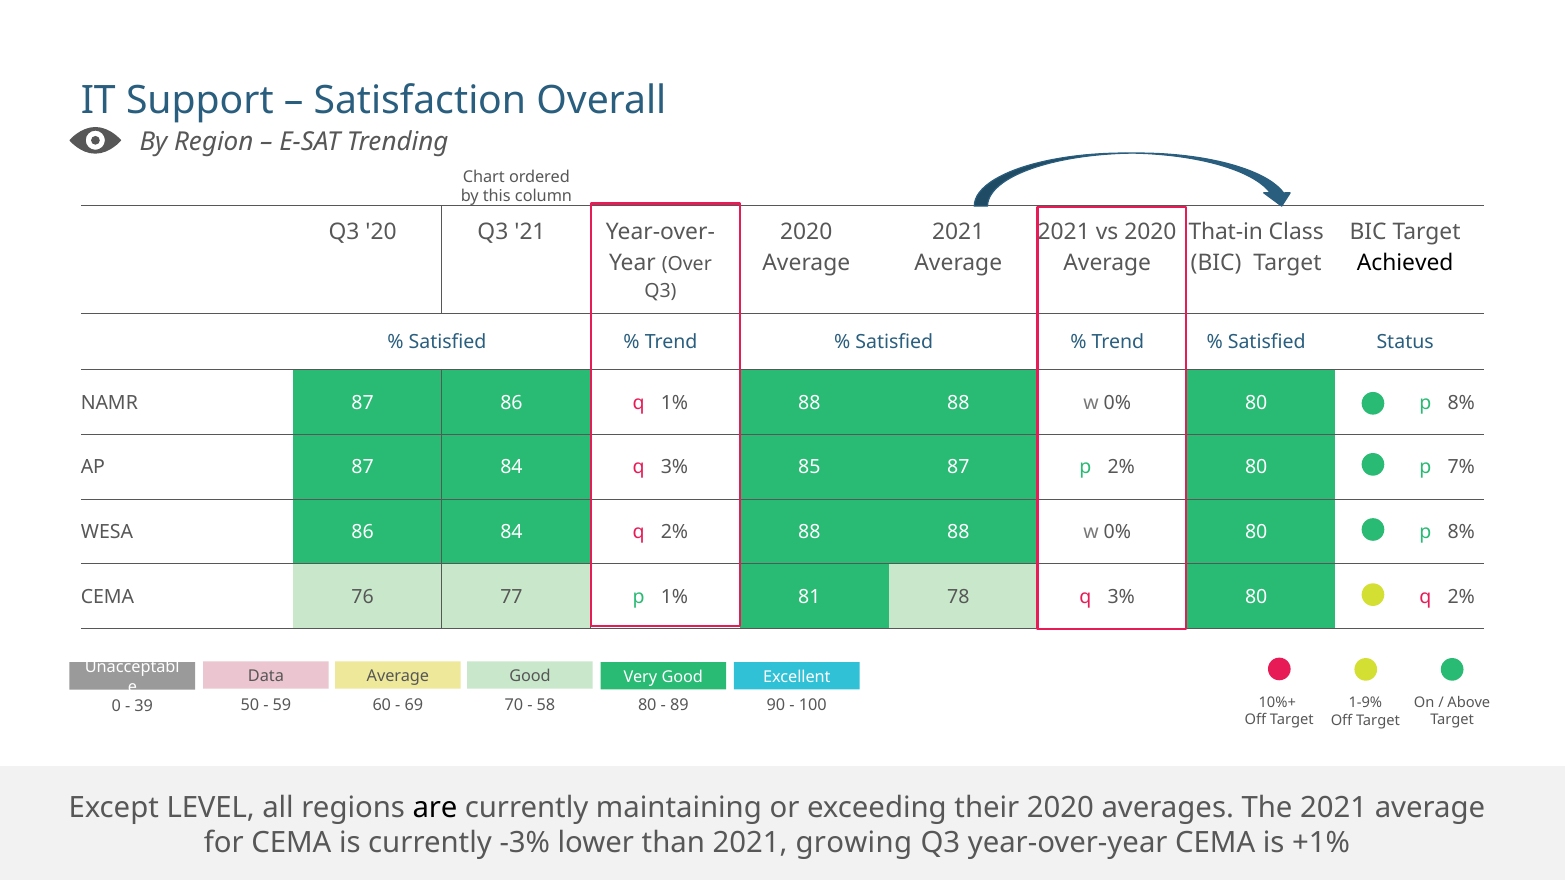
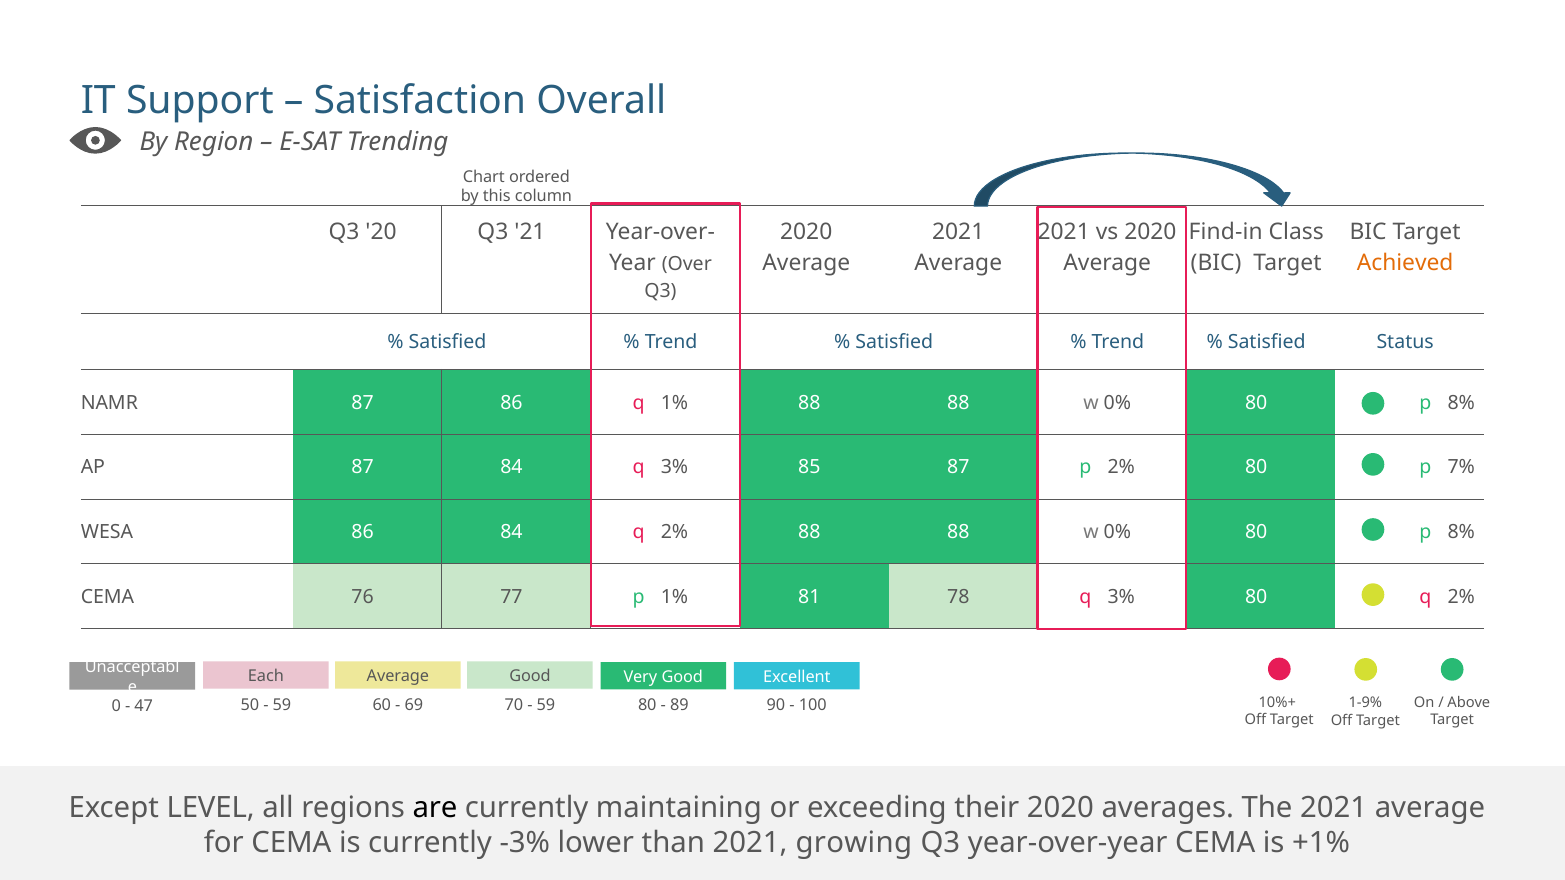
That-in: That-in -> Find-in
Achieved colour: black -> orange
Data: Data -> Each
58 at (546, 705): 58 -> 59
39: 39 -> 47
